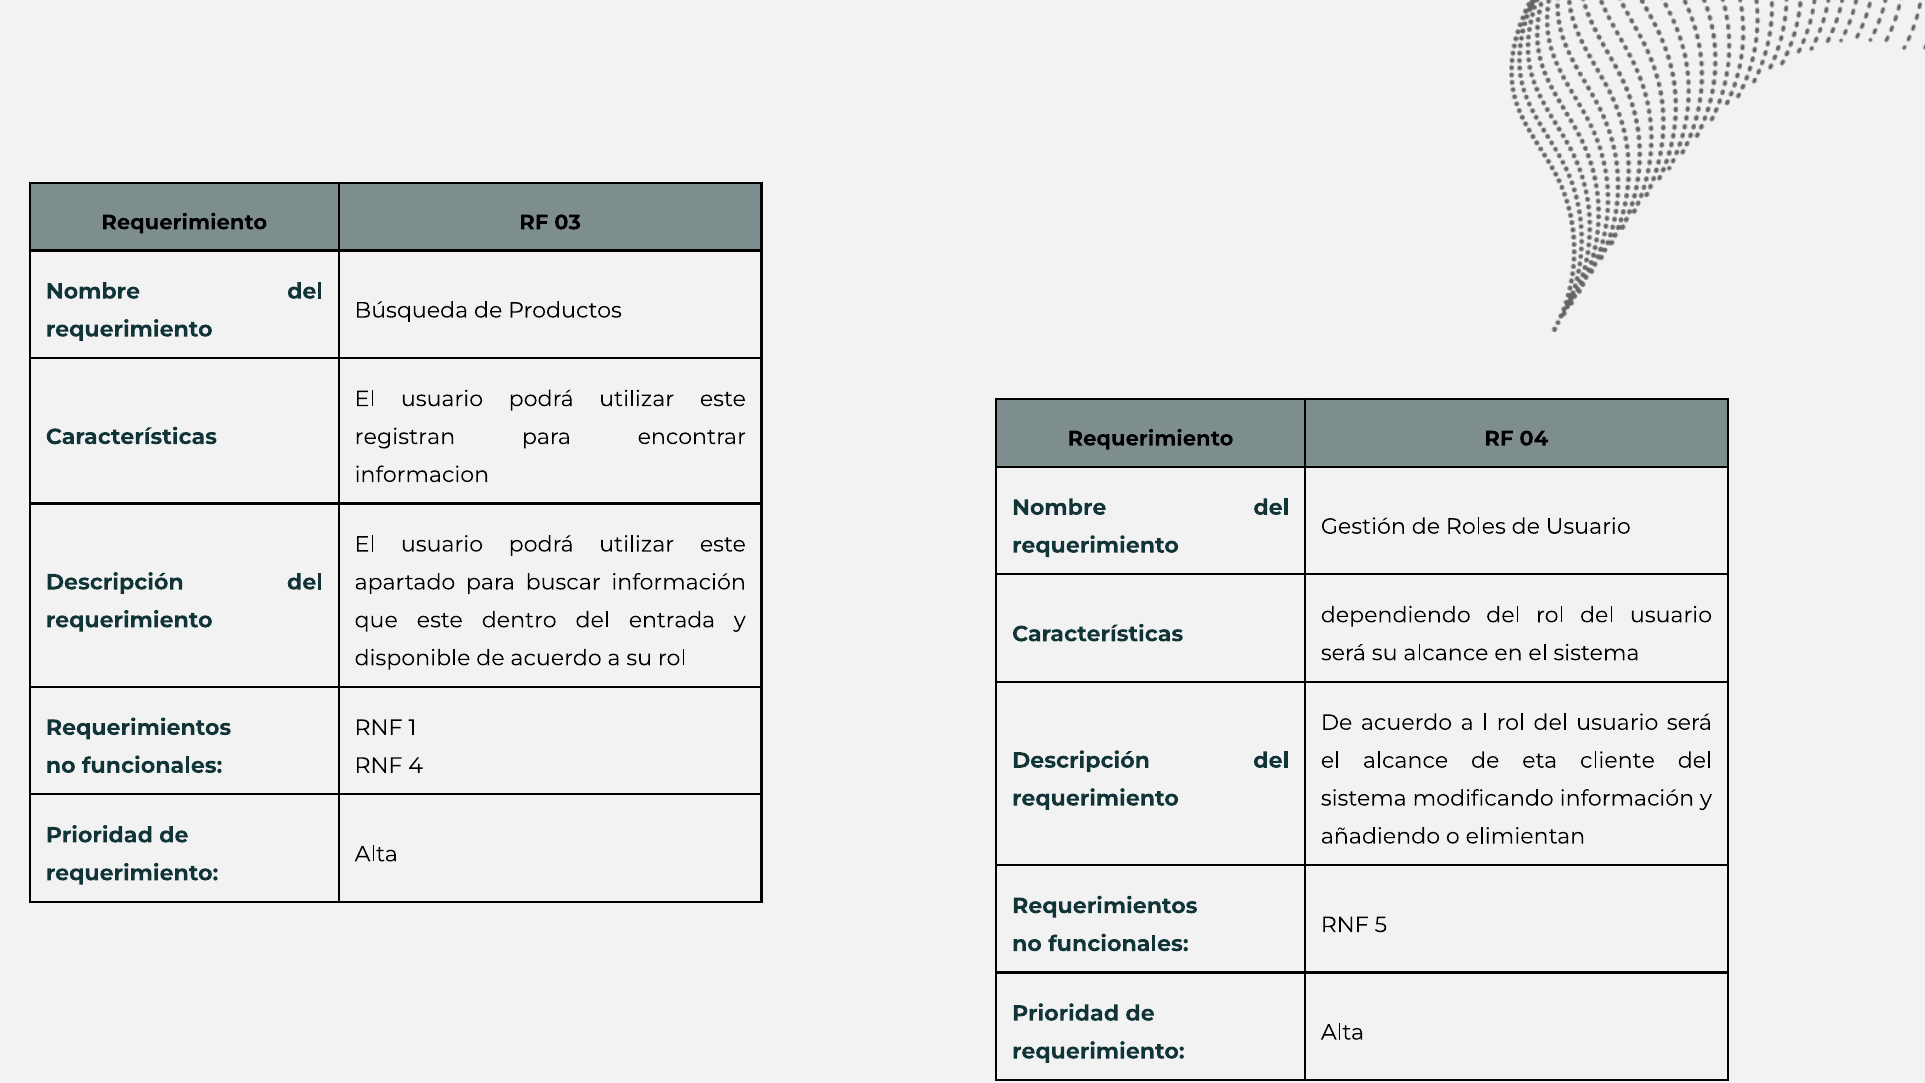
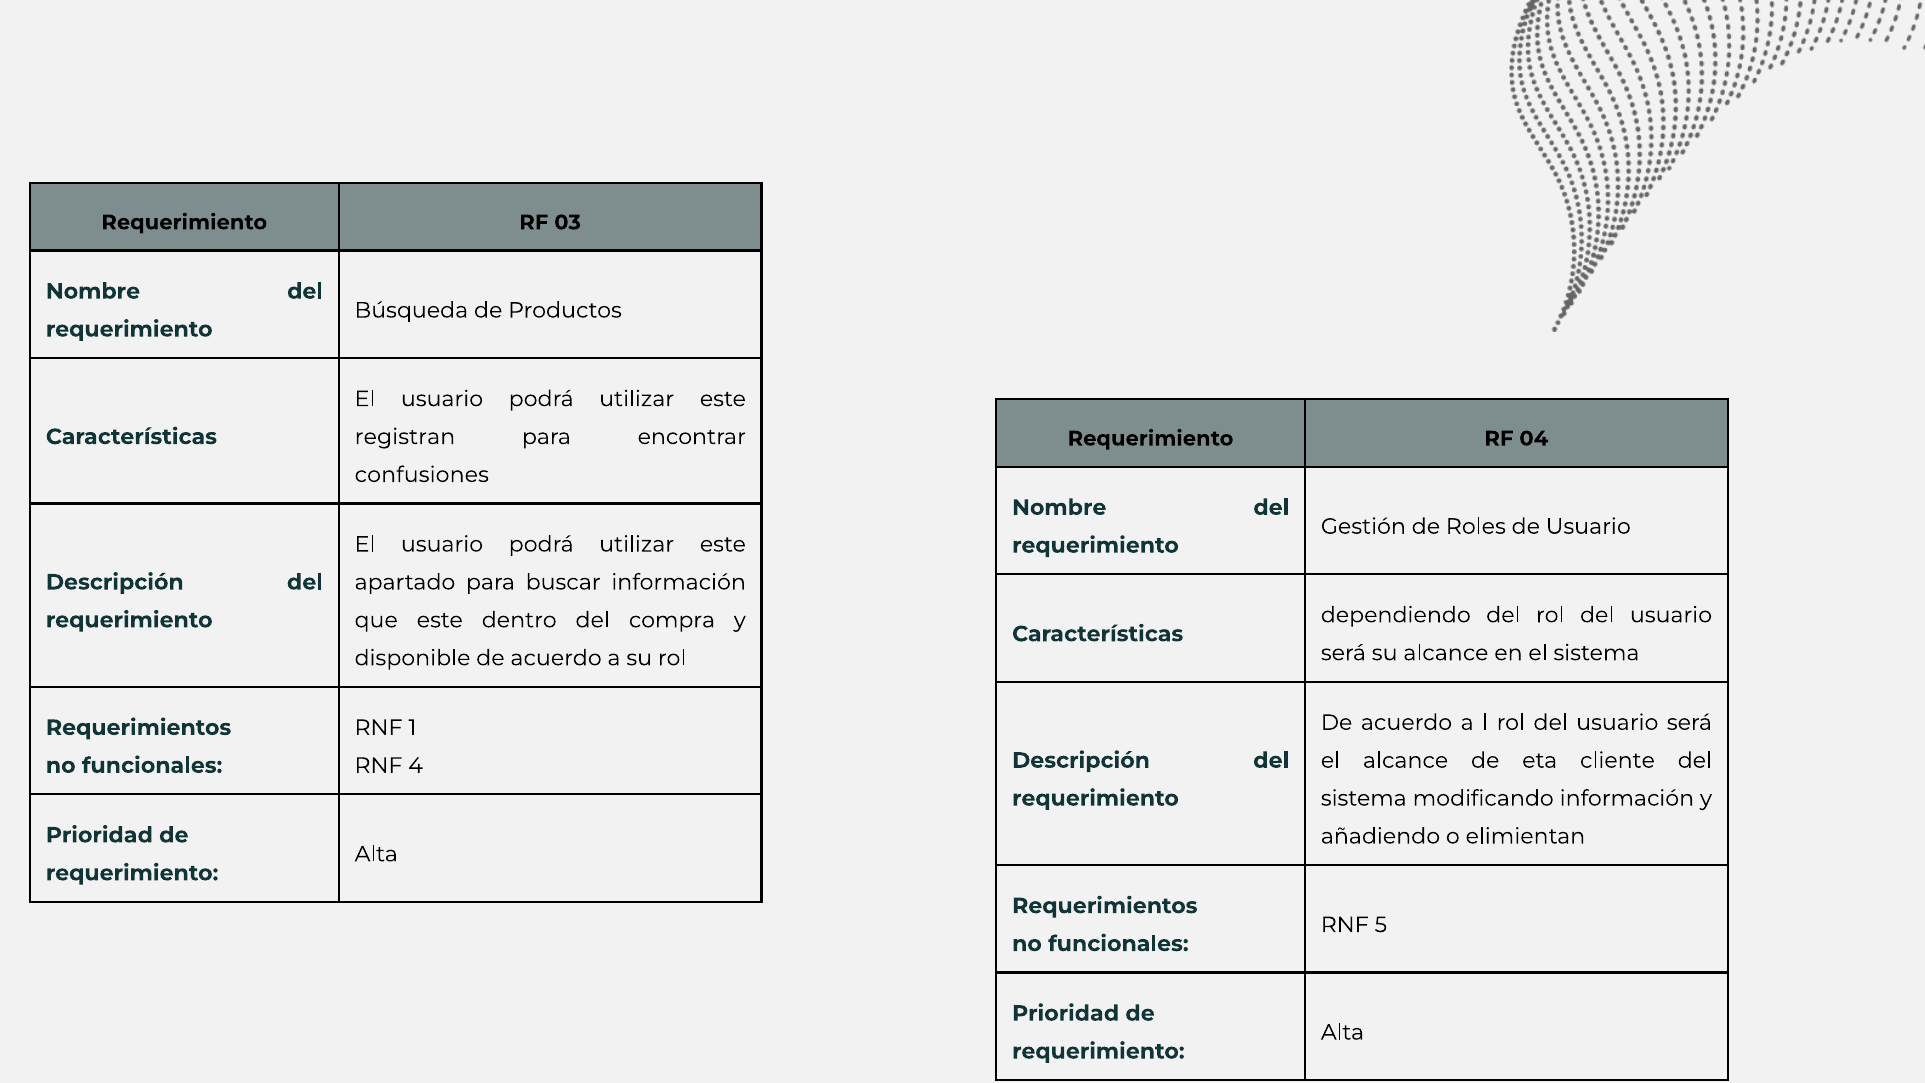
informacion: informacion -> confusiones
entrada: entrada -> compra
